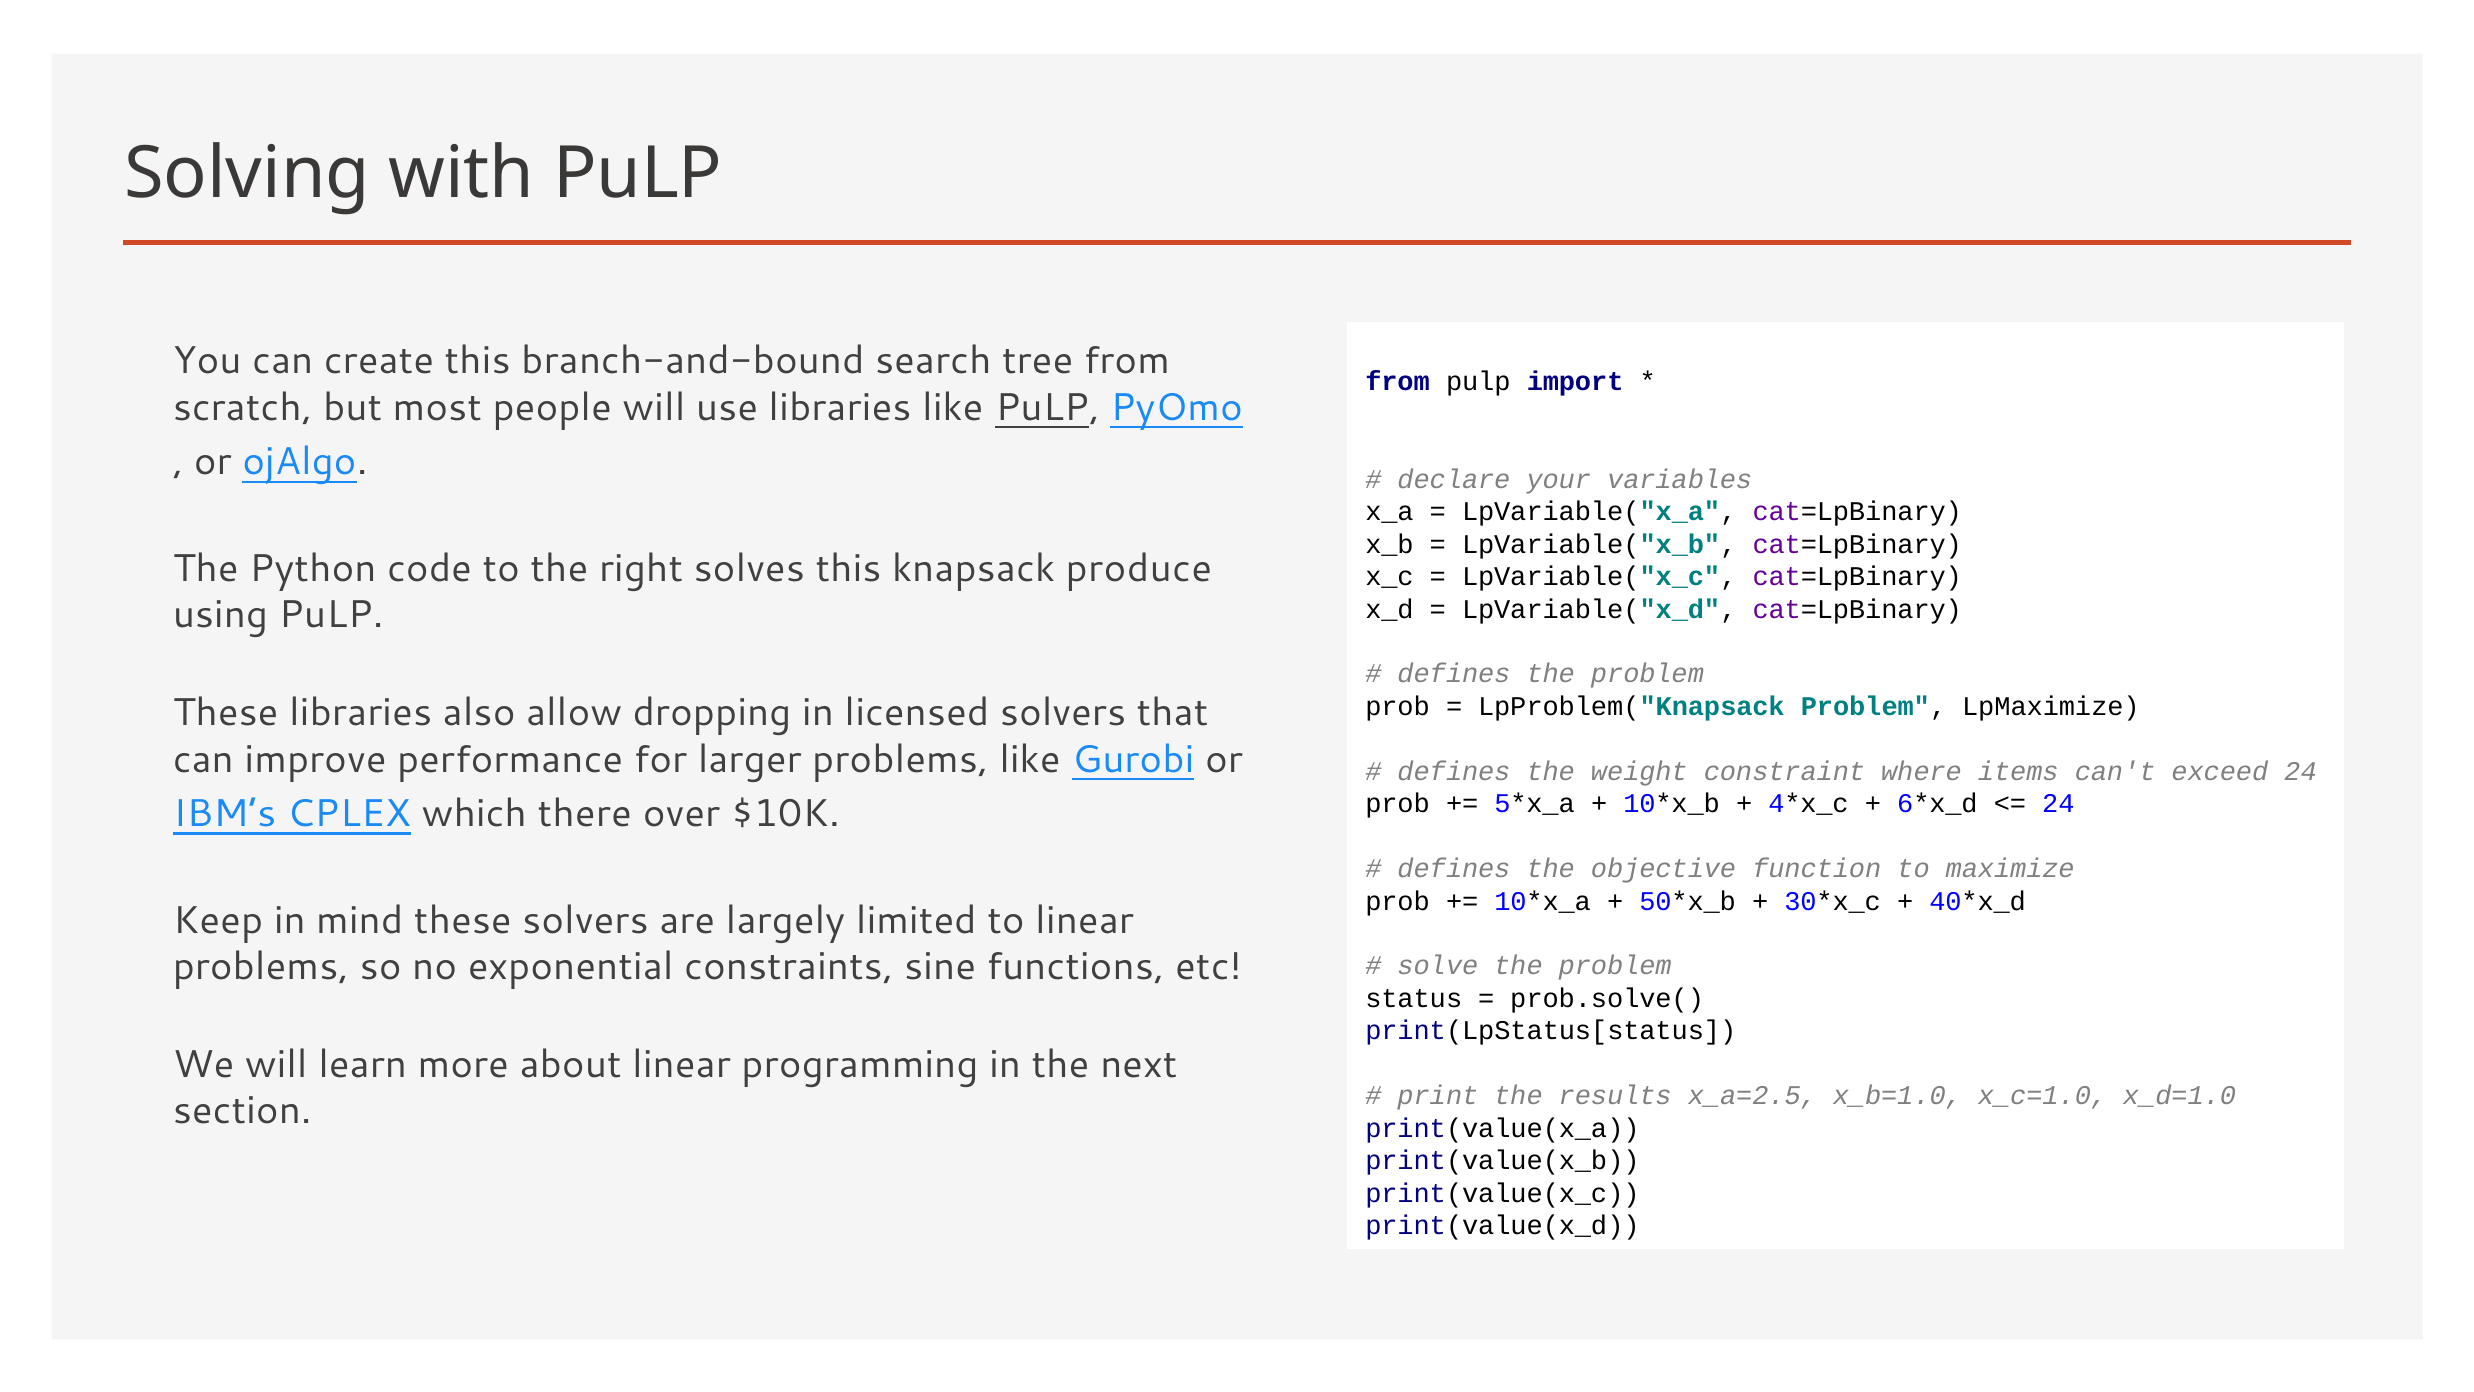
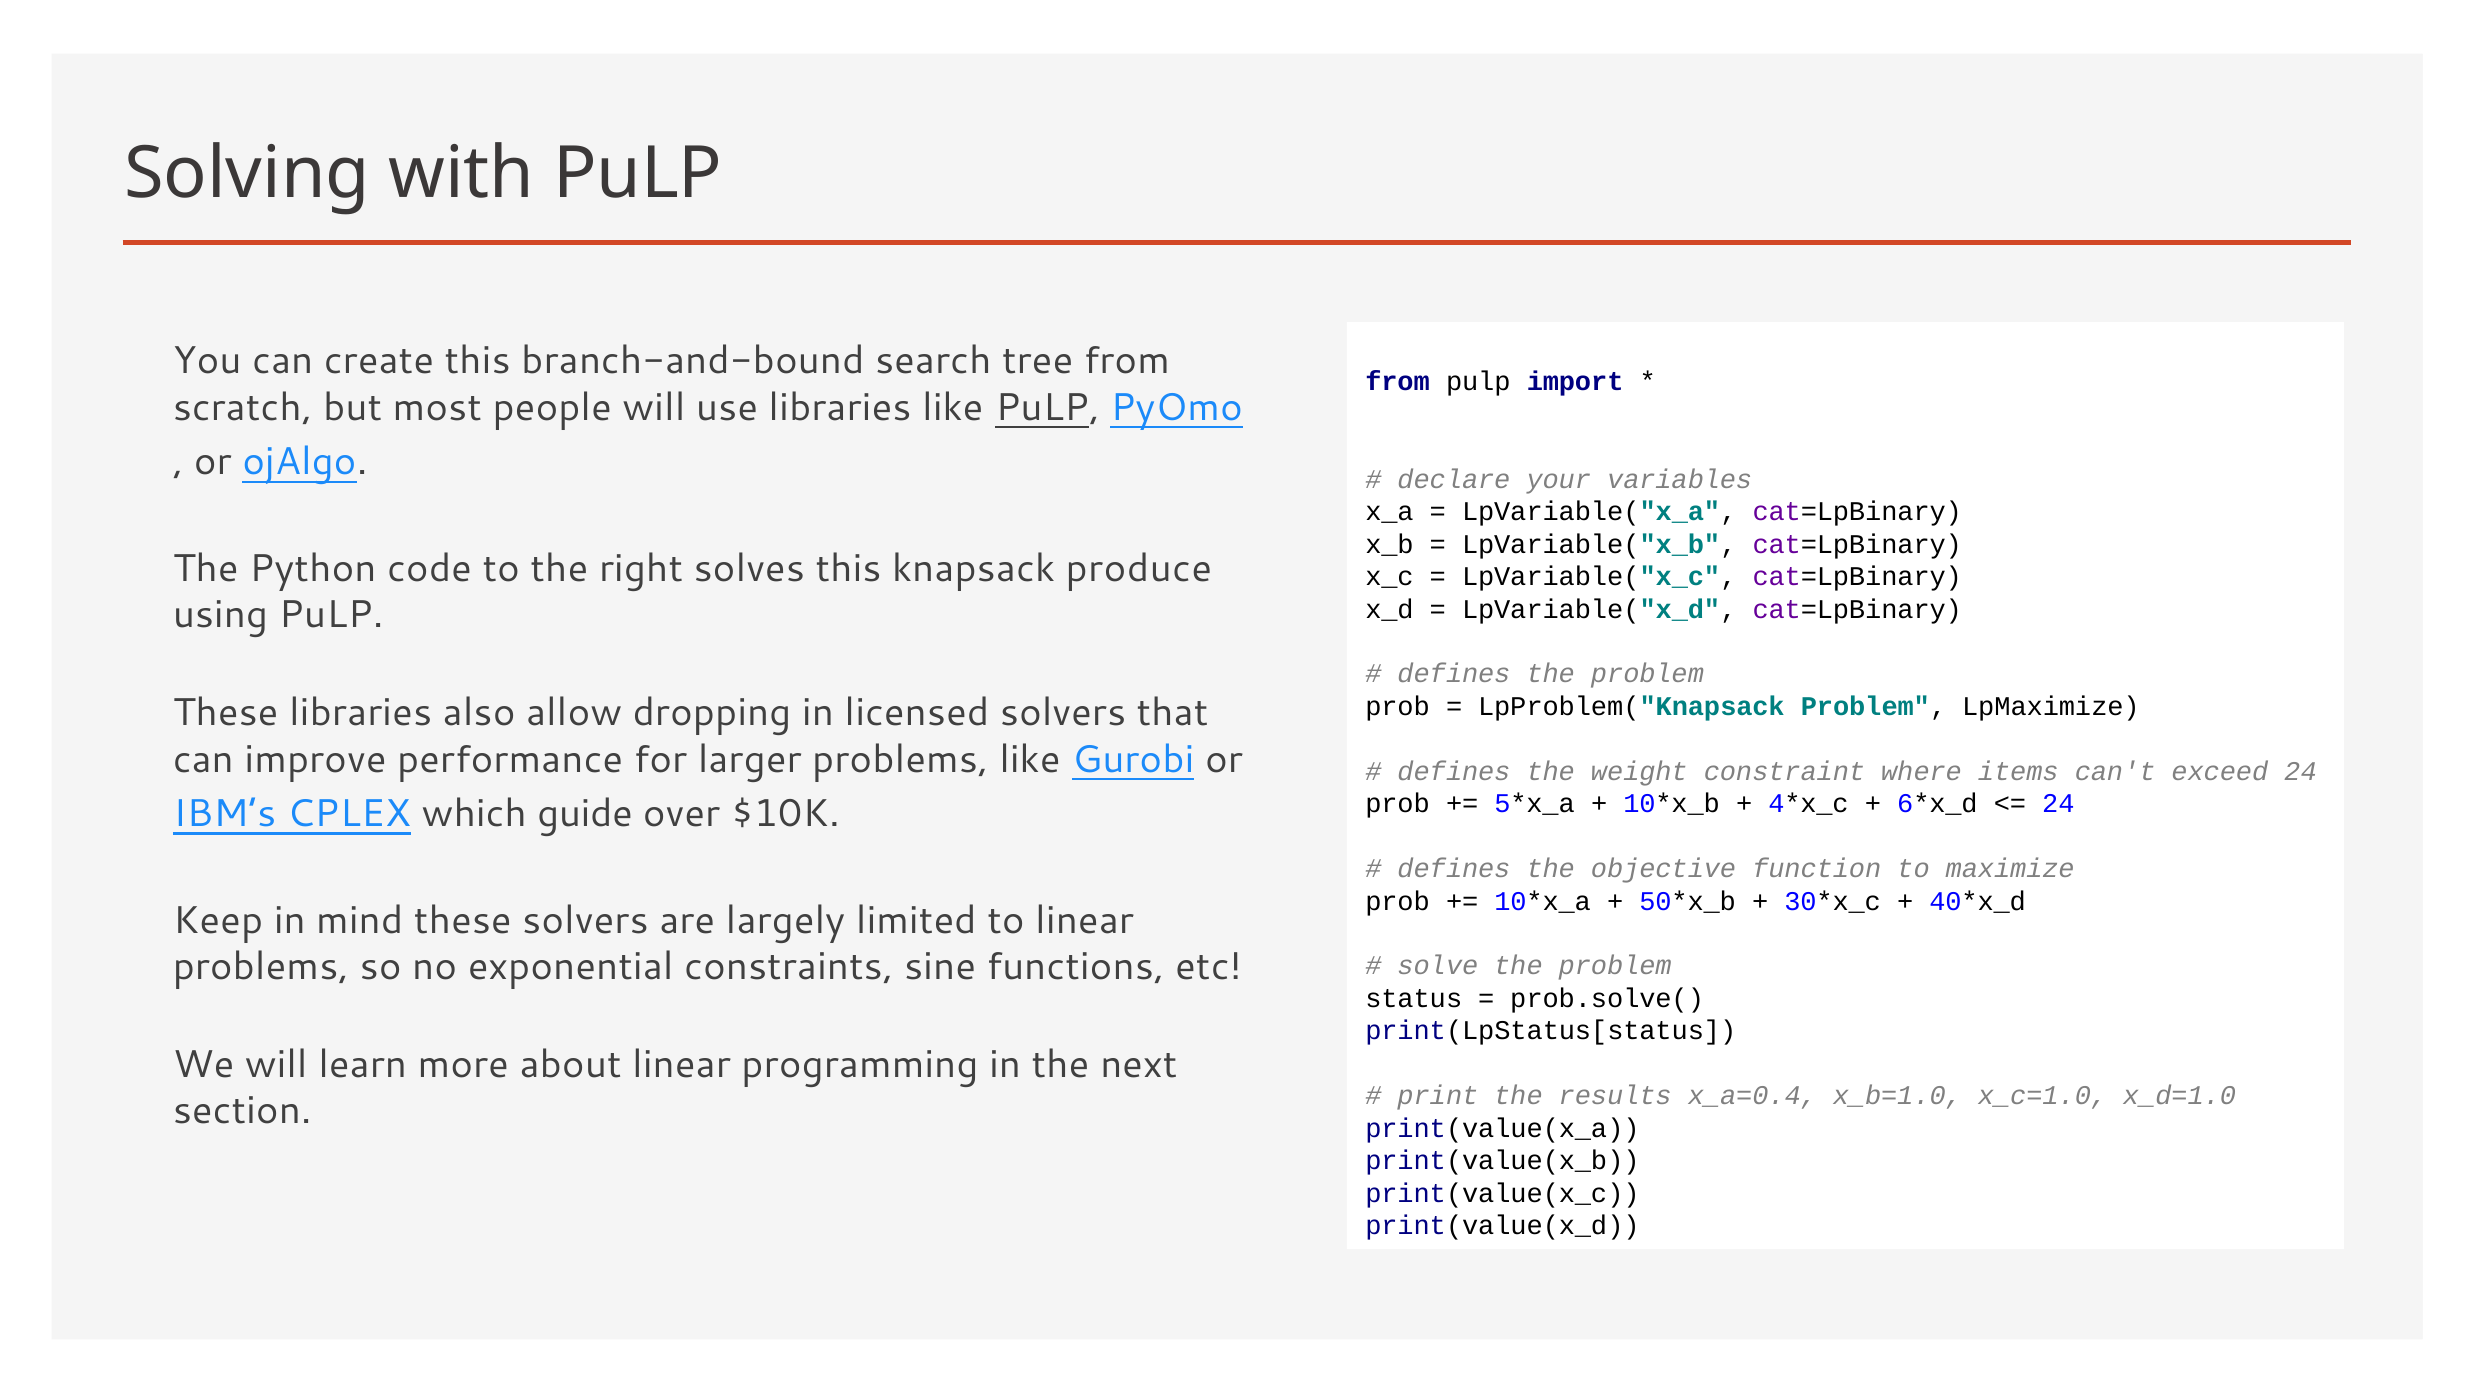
there: there -> guide
x_a=2.5: x_a=2.5 -> x_a=0.4
